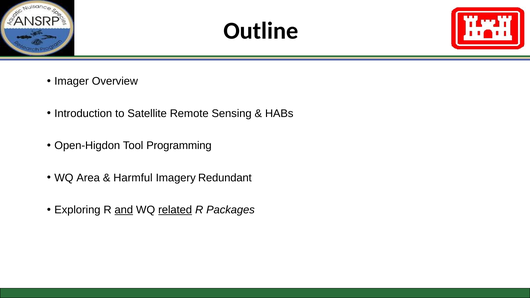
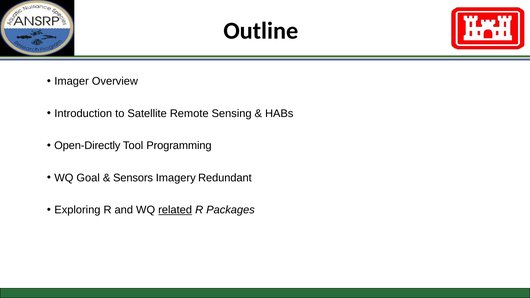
Open-Higdon: Open-Higdon -> Open-Directly
Area: Area -> Goal
Harmful: Harmful -> Sensors
and underline: present -> none
